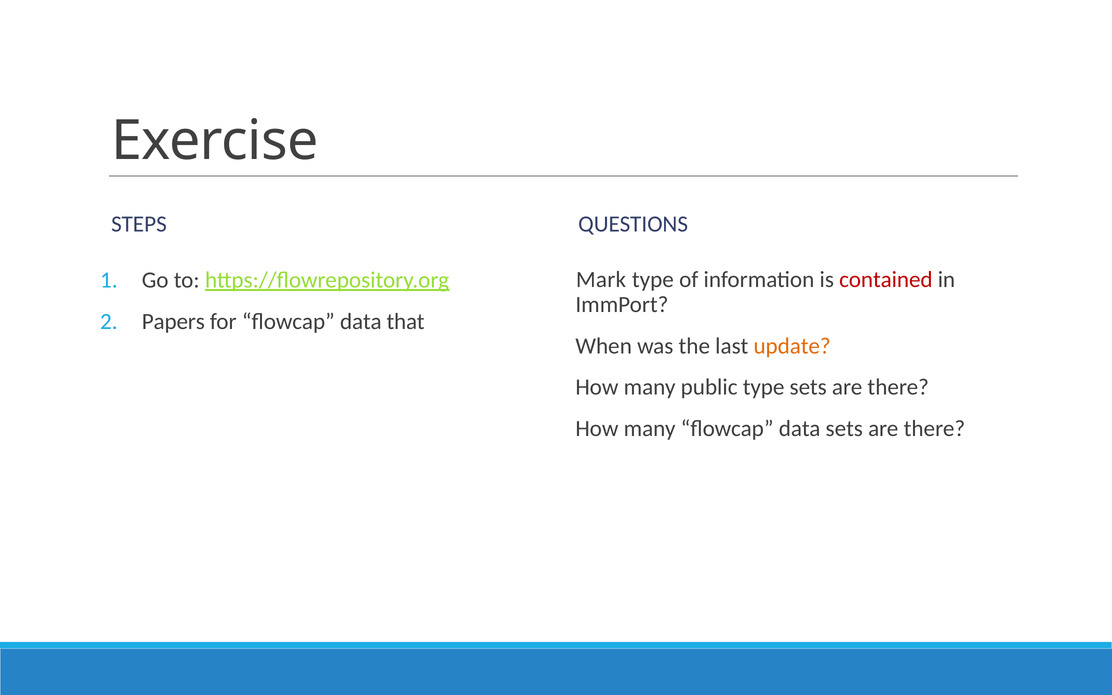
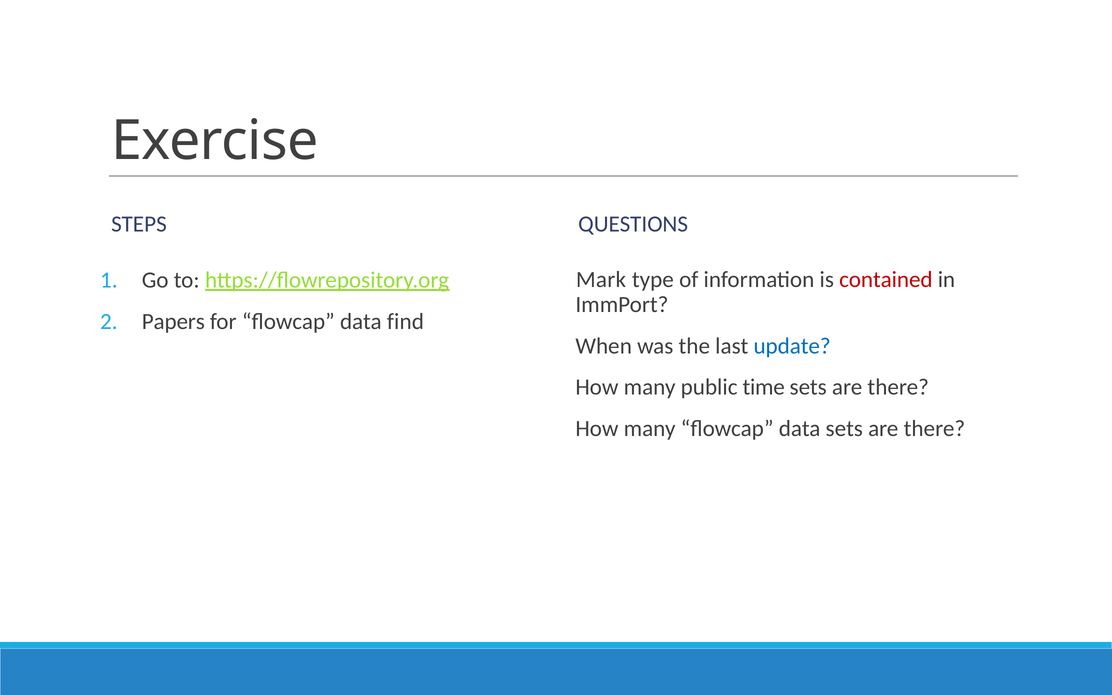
that: that -> find
update colour: orange -> blue
public type: type -> time
